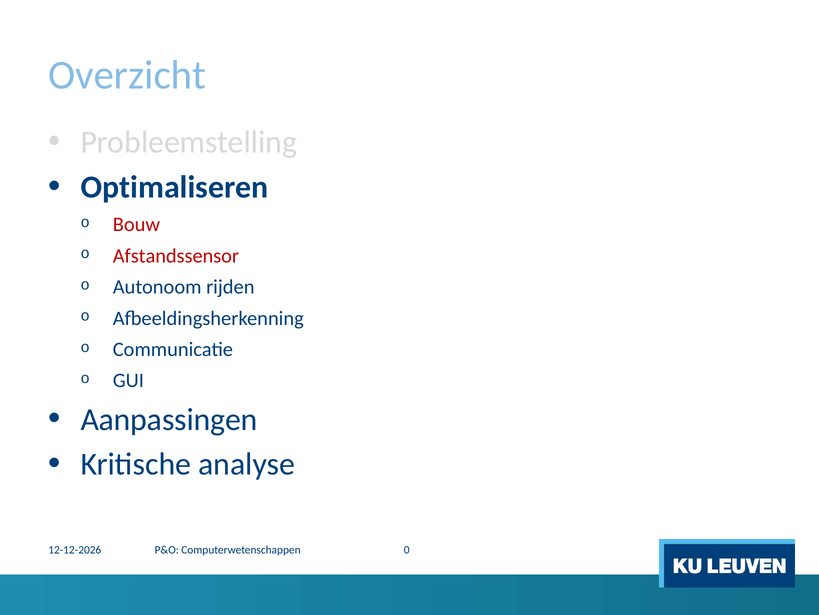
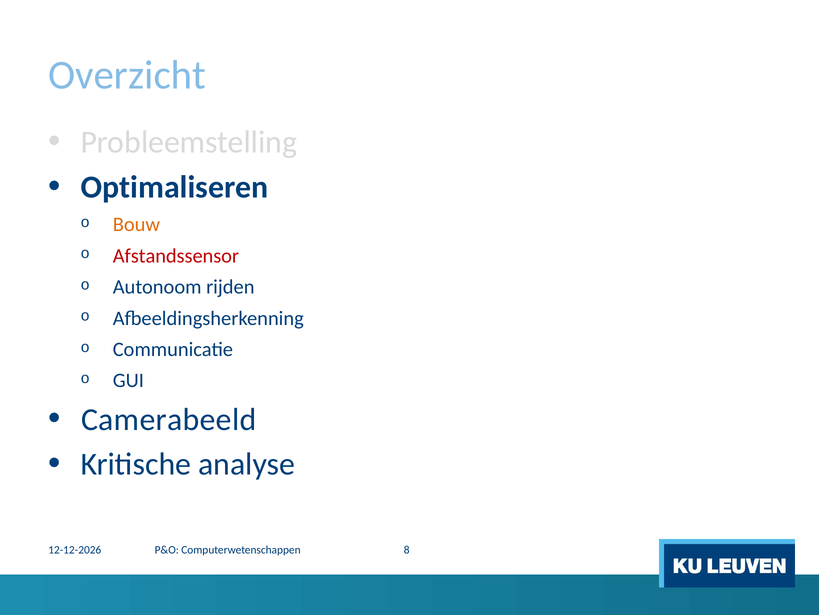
Bouw colour: red -> orange
Aanpassingen: Aanpassingen -> Camerabeeld
0: 0 -> 8
